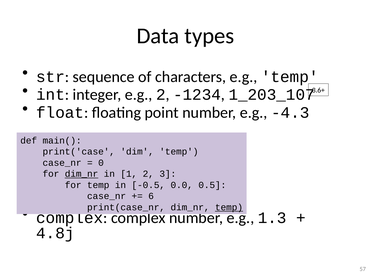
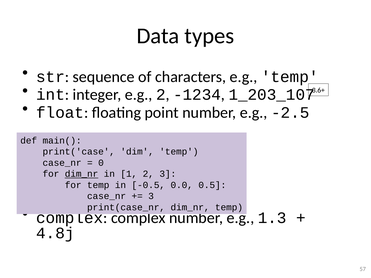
-4.3: -4.3 -> -2.5
6 at (151, 196): 6 -> 3
temp at (229, 207) underline: present -> none
